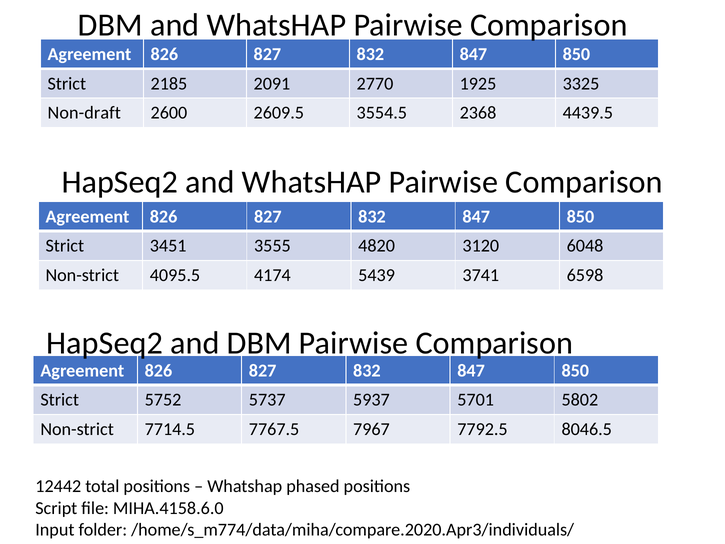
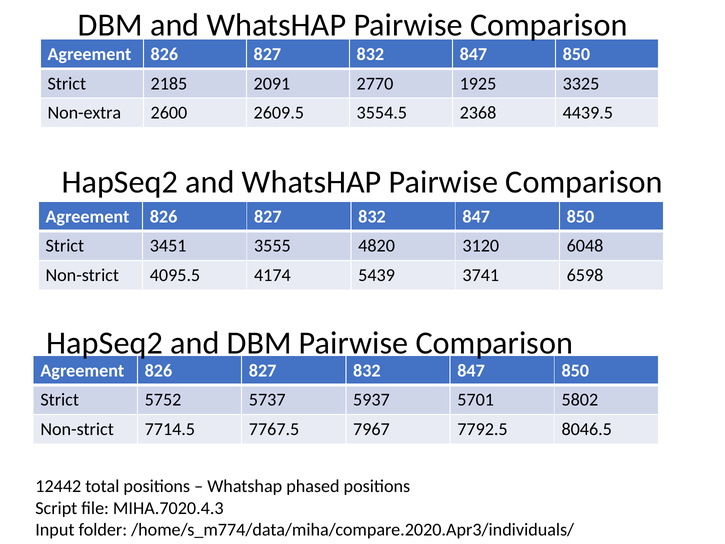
Non-draft: Non-draft -> Non-extra
MIHA.4158.6.0: MIHA.4158.6.0 -> MIHA.7020.4.3
